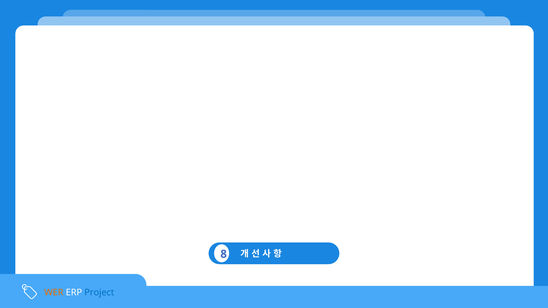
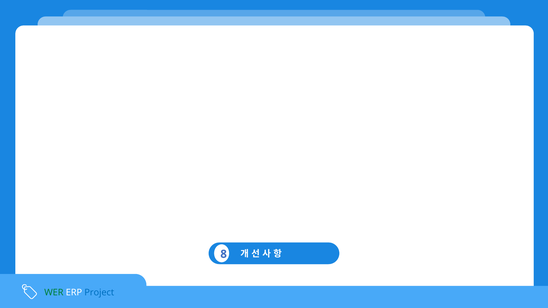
WER colour: orange -> green
